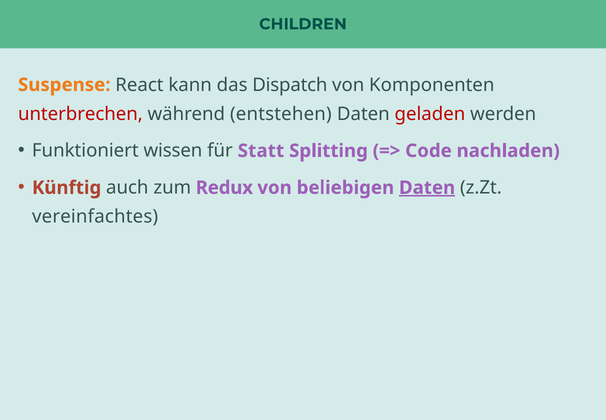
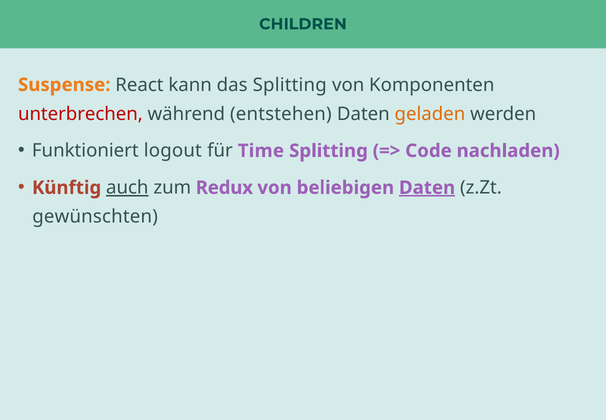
das Dispatch: Dispatch -> Splitting
geladen colour: red -> orange
wissen: wissen -> logout
Statt: Statt -> Time
auch underline: none -> present
vereinfachtes: vereinfachtes -> gewünschten
